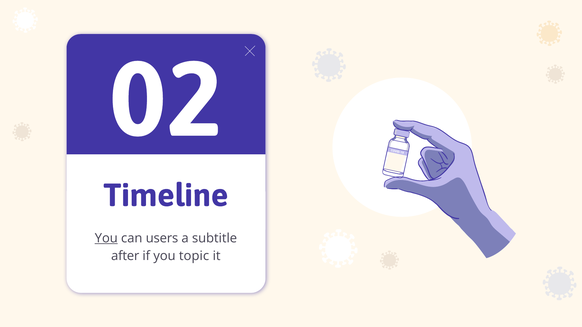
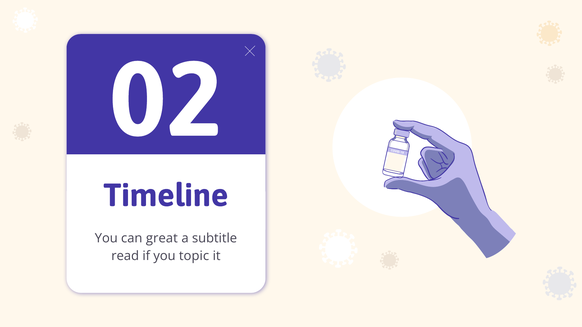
You at (106, 238) underline: present -> none
users: users -> great
after: after -> read
